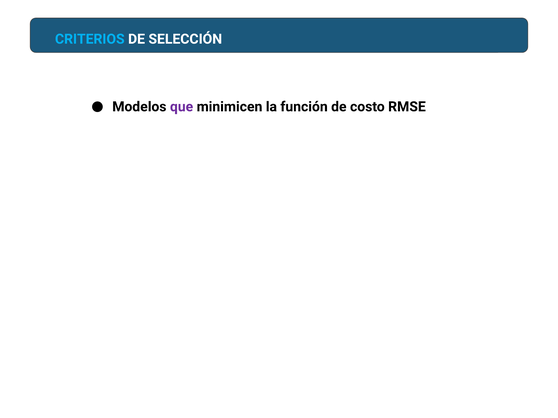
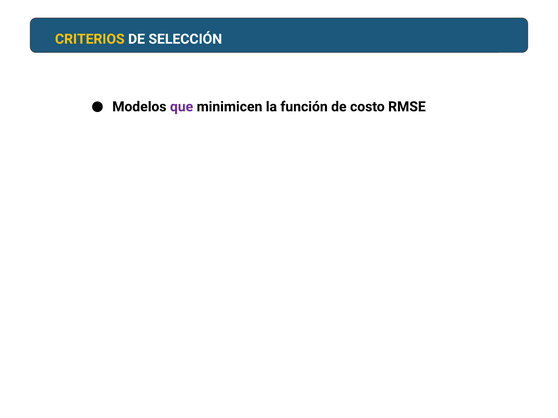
CRITERIOS colour: light blue -> yellow
